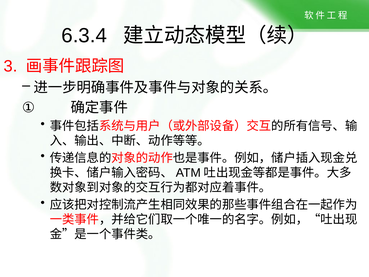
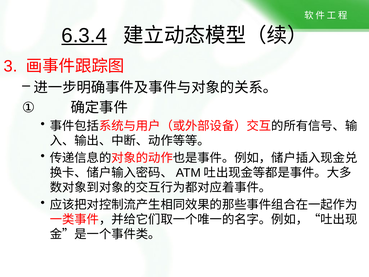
6.3.4 underline: none -> present
